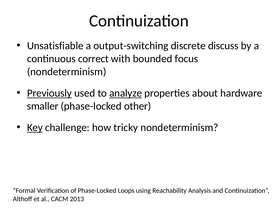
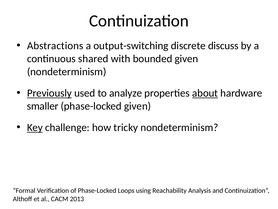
Unsatisfiable: Unsatisfiable -> Abstractions
correct: correct -> shared
bounded focus: focus -> given
analyze underline: present -> none
about underline: none -> present
phase-locked other: other -> given
